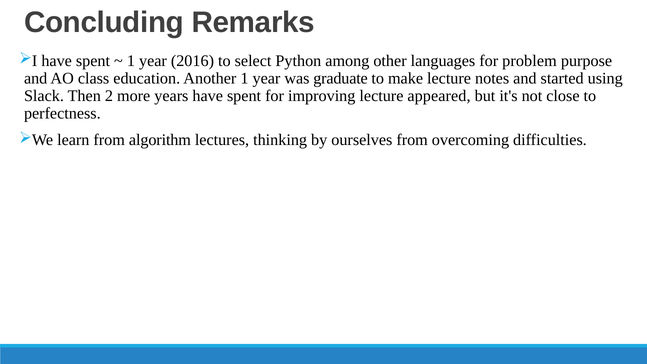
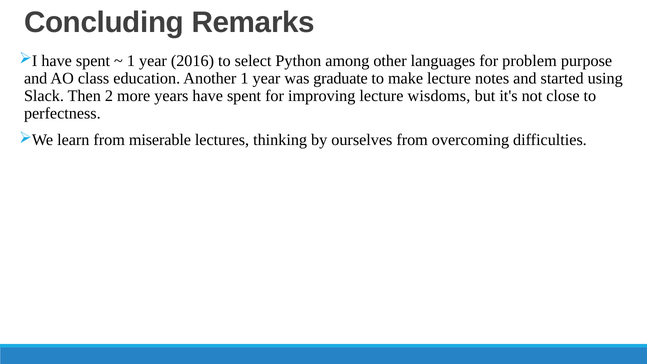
appeared: appeared -> wisdoms
algorithm: algorithm -> miserable
